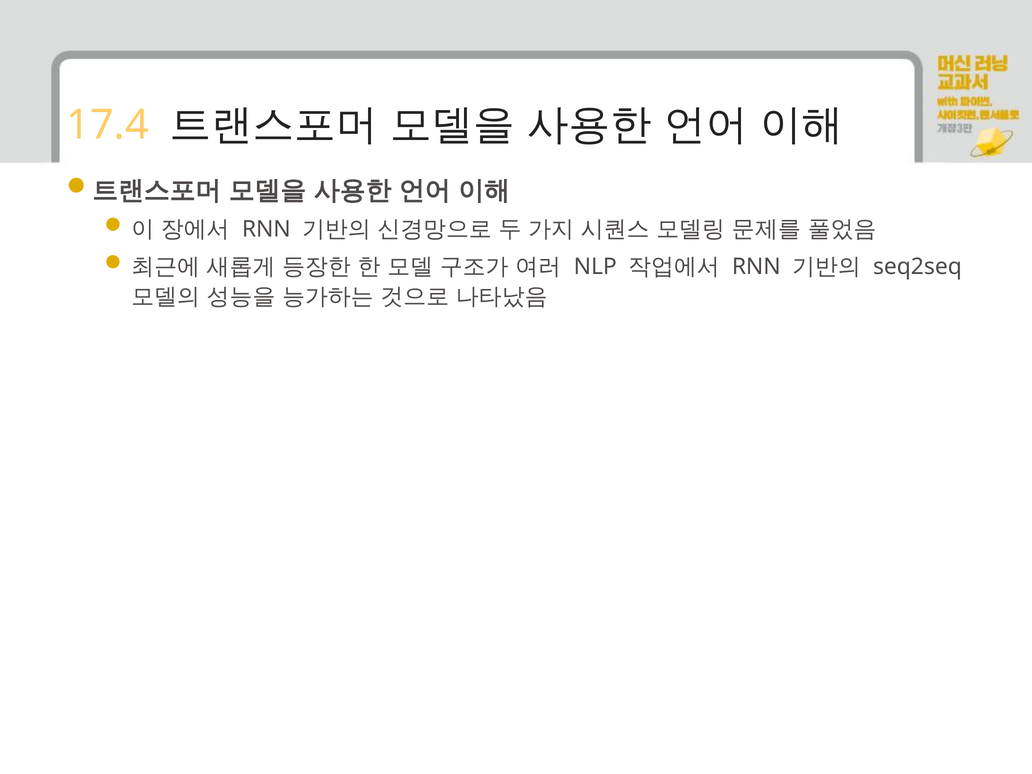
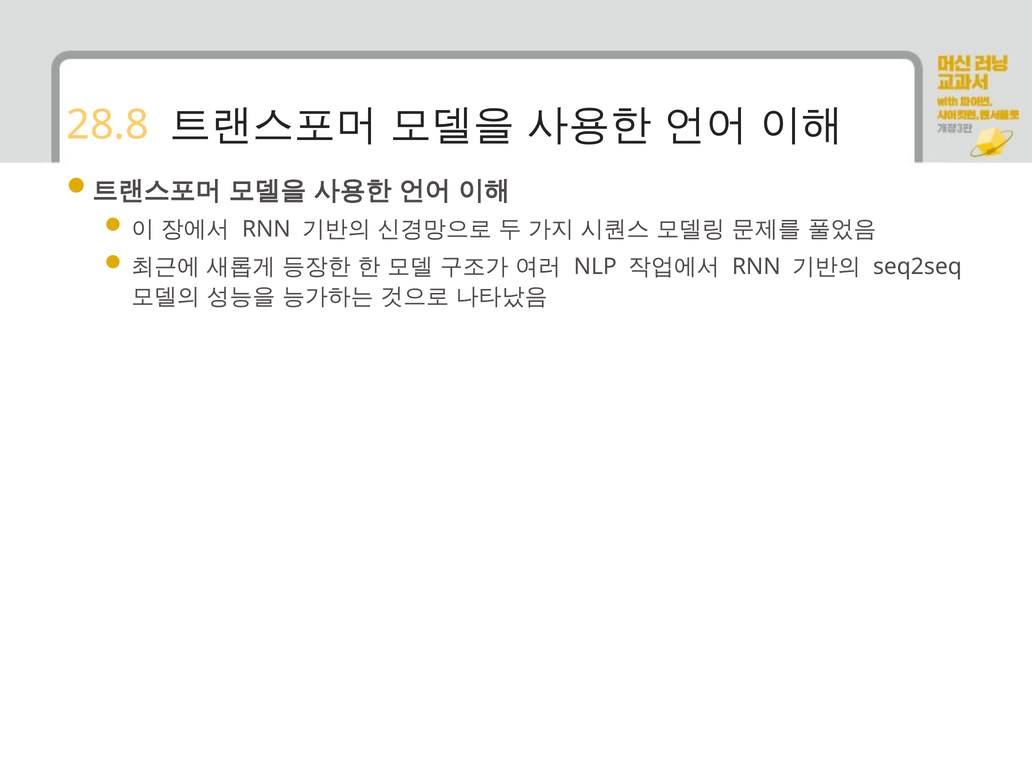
17.4: 17.4 -> 28.8
